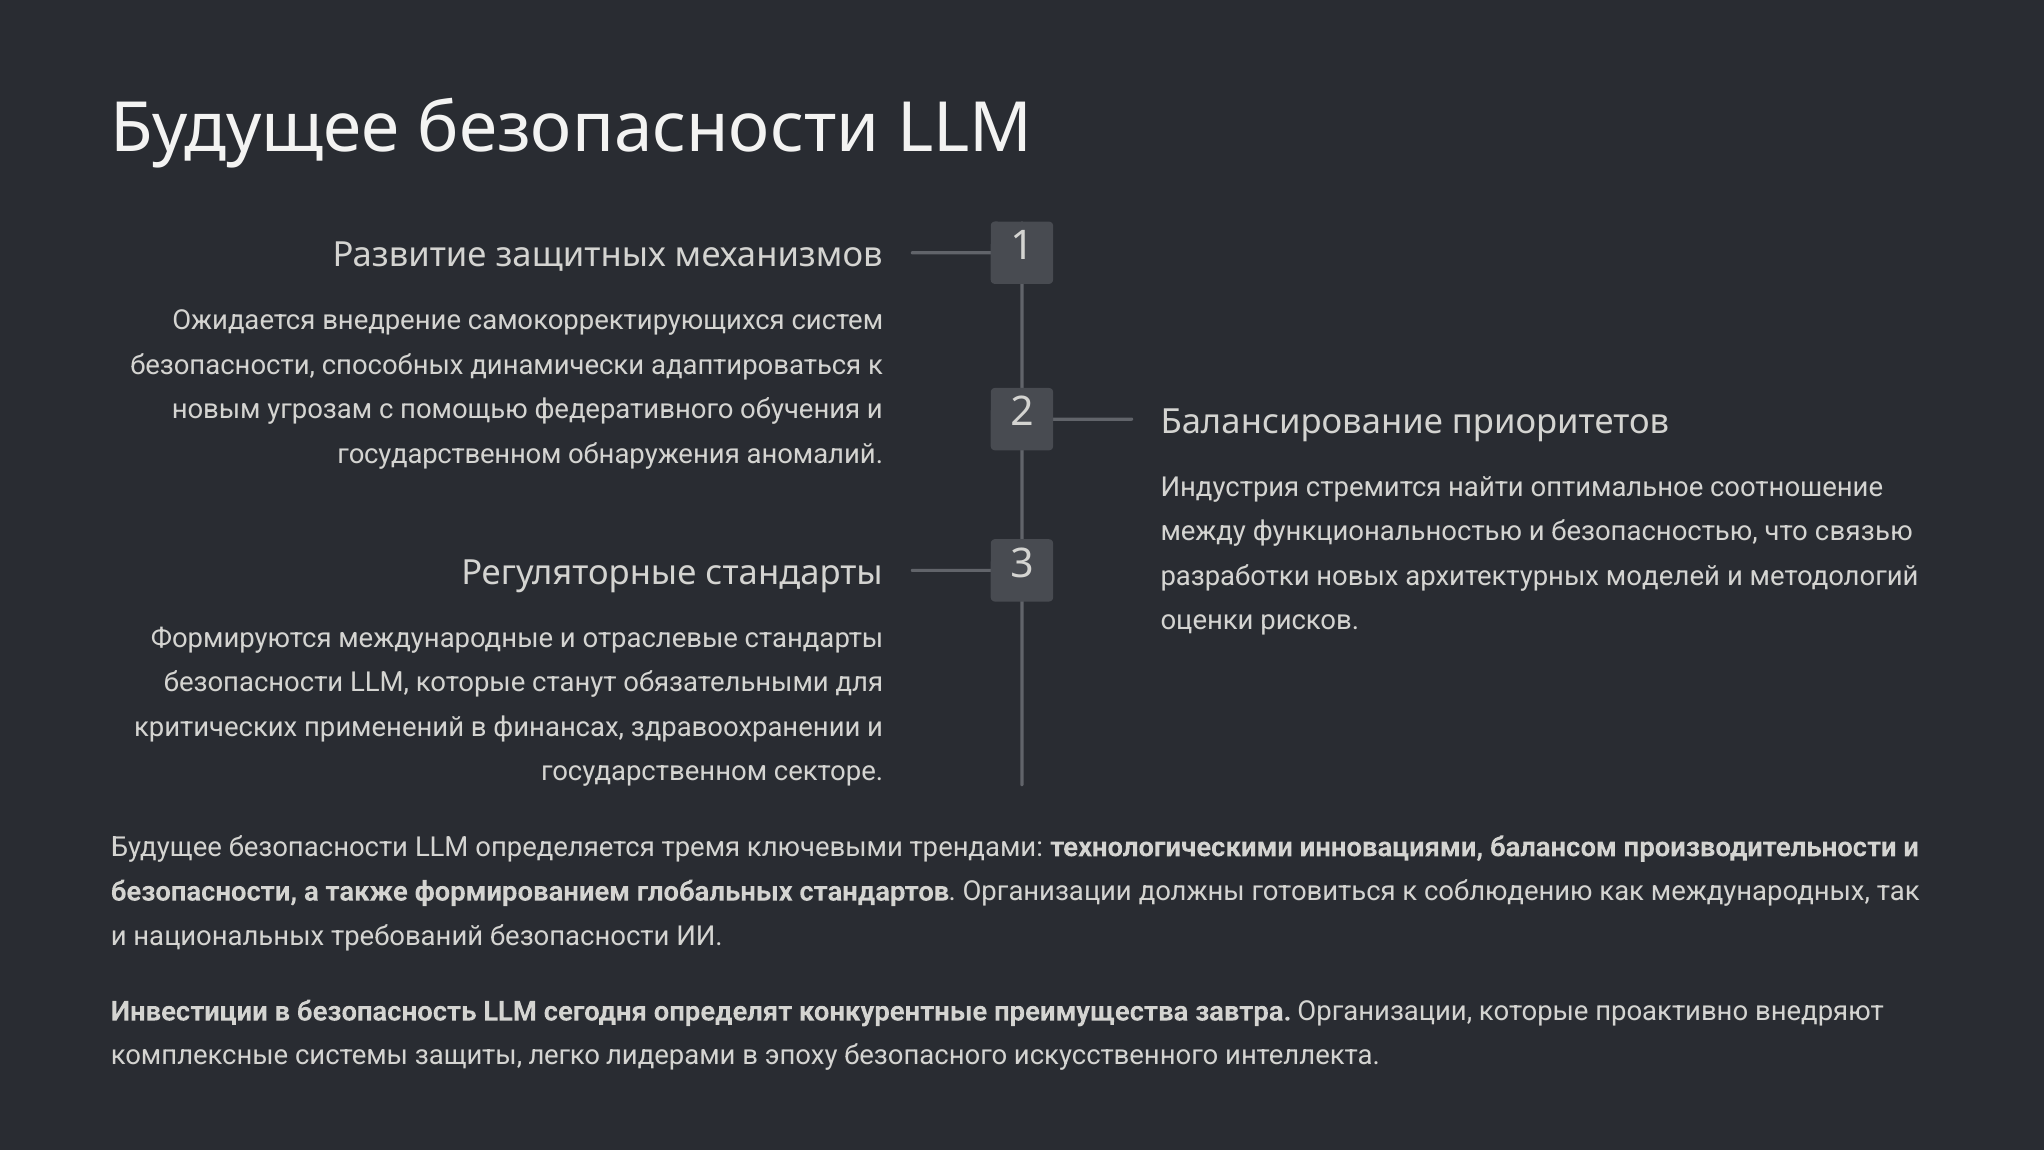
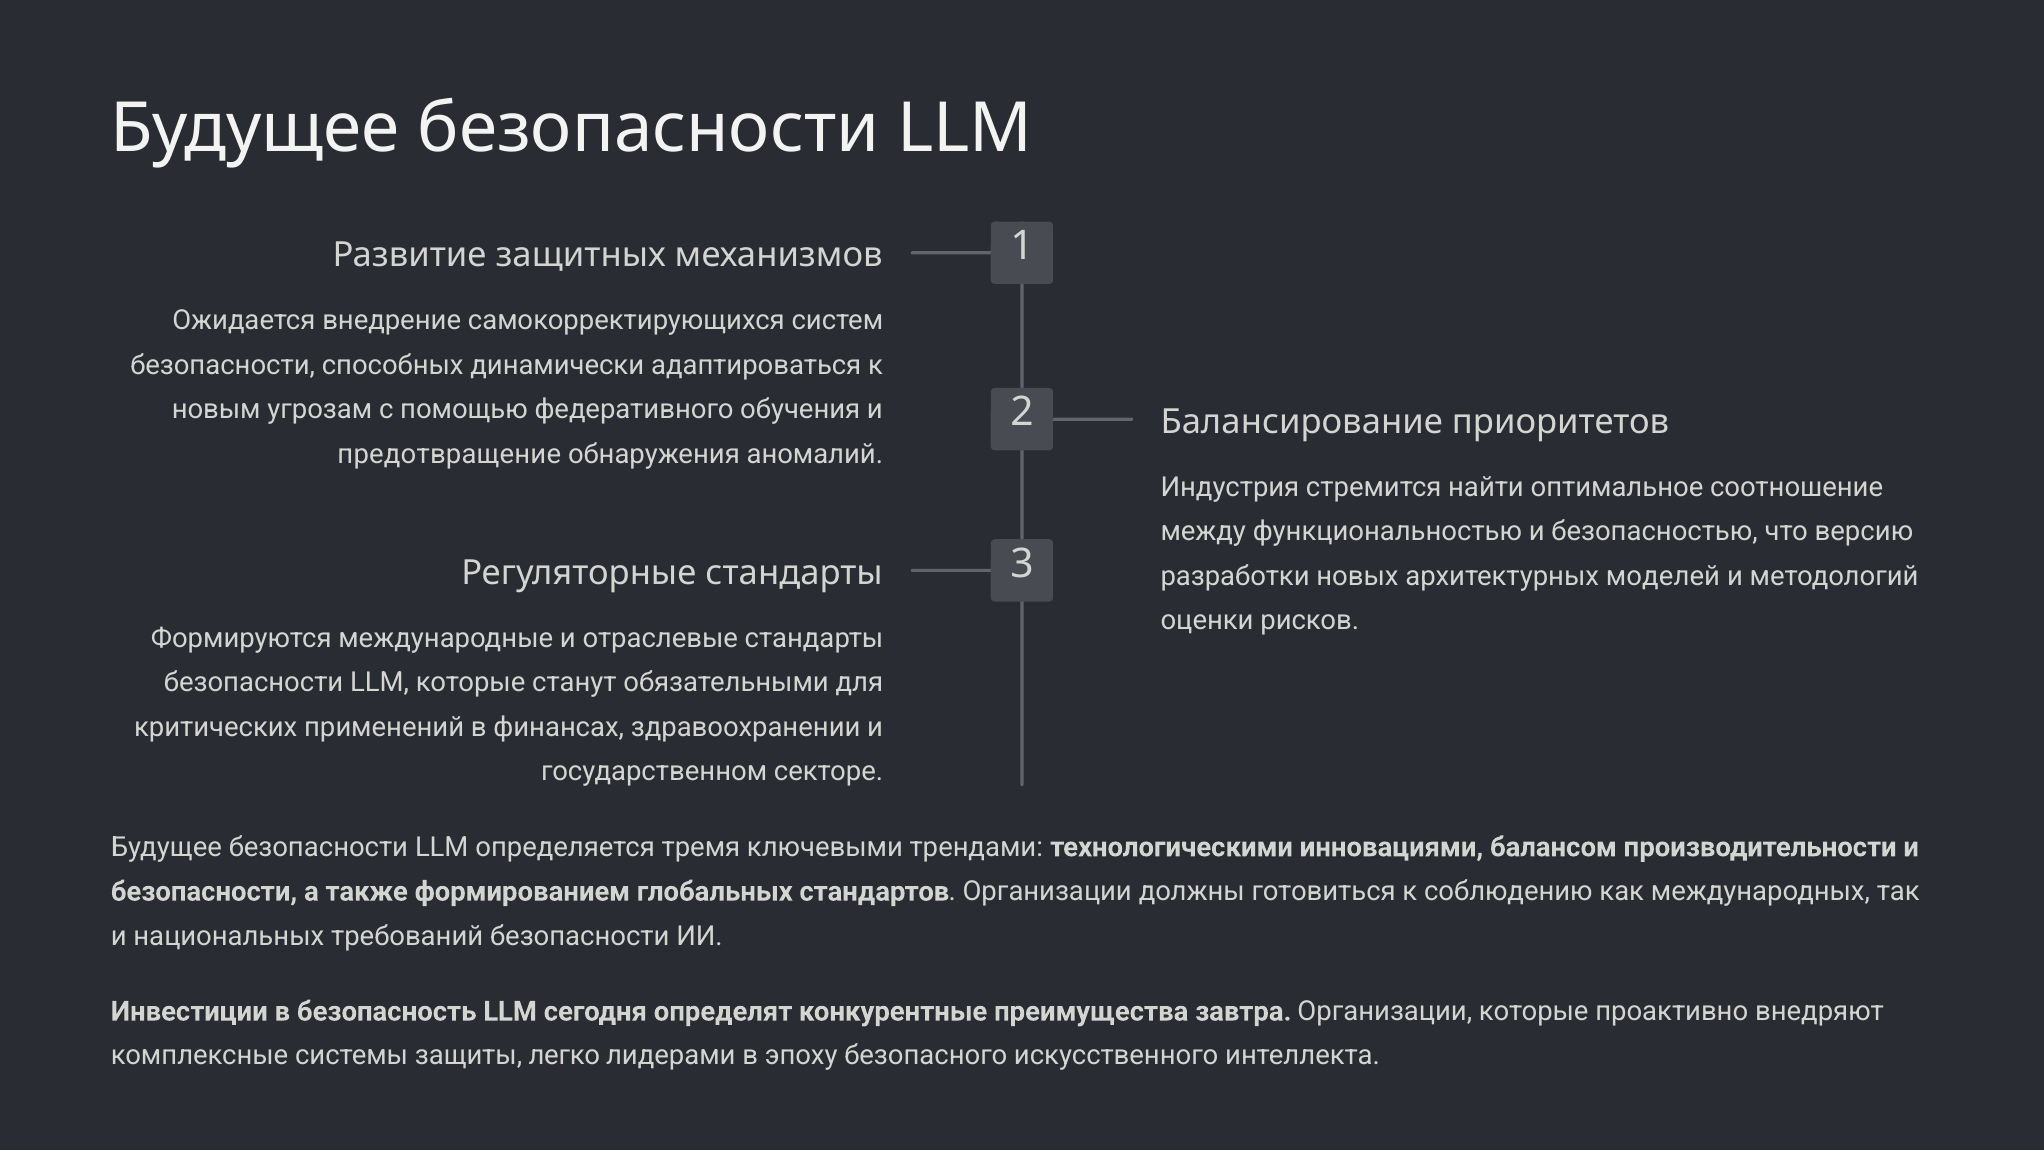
государственном at (450, 454): государственном -> предотвращение
связью: связью -> версию
